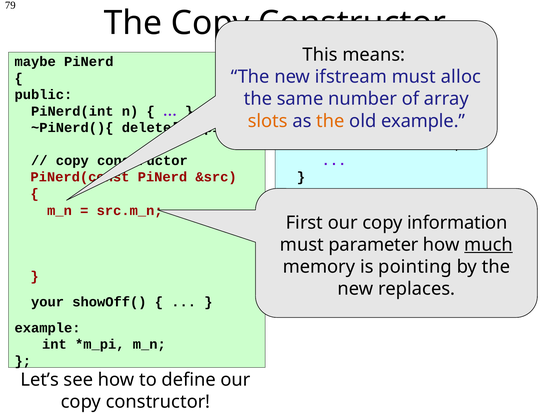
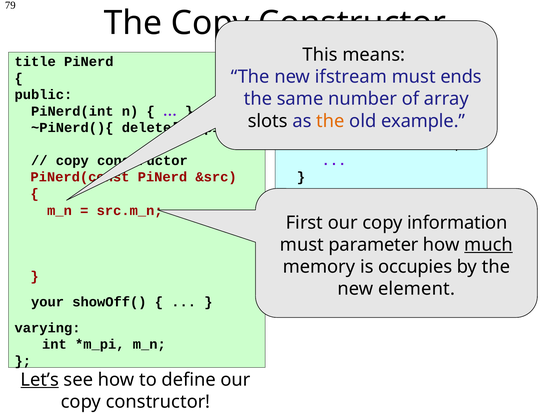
maybe: maybe -> title
alloc: alloc -> ends
slots colour: orange -> black
pointing: pointing -> occupies
replaces: replaces -> element
example at (48, 327): example -> varying
Let’s underline: none -> present
